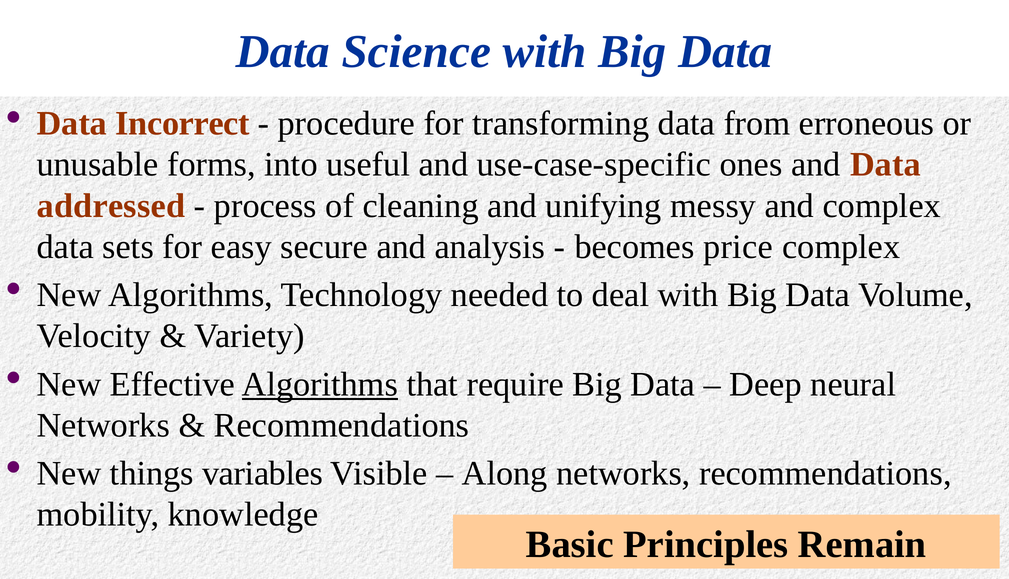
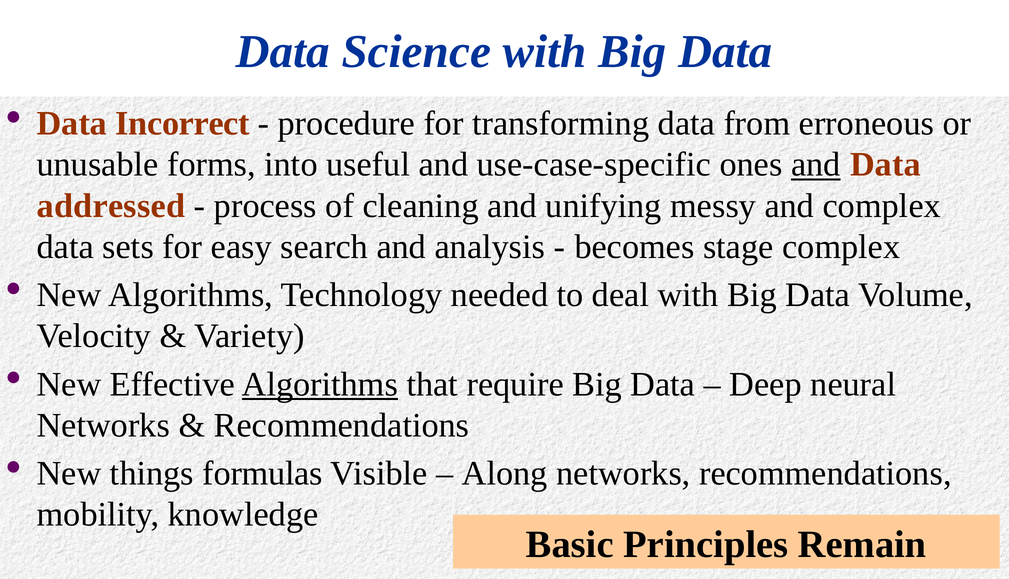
and at (816, 164) underline: none -> present
secure: secure -> search
price: price -> stage
variables: variables -> formulas
